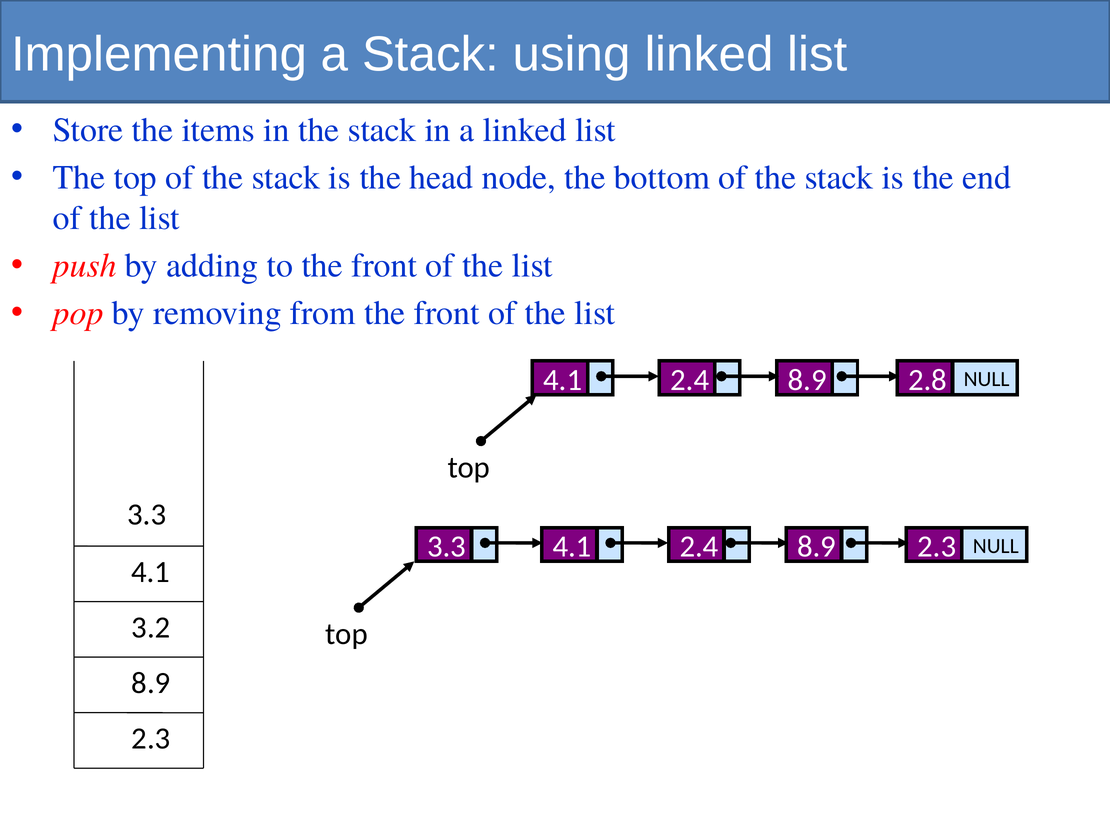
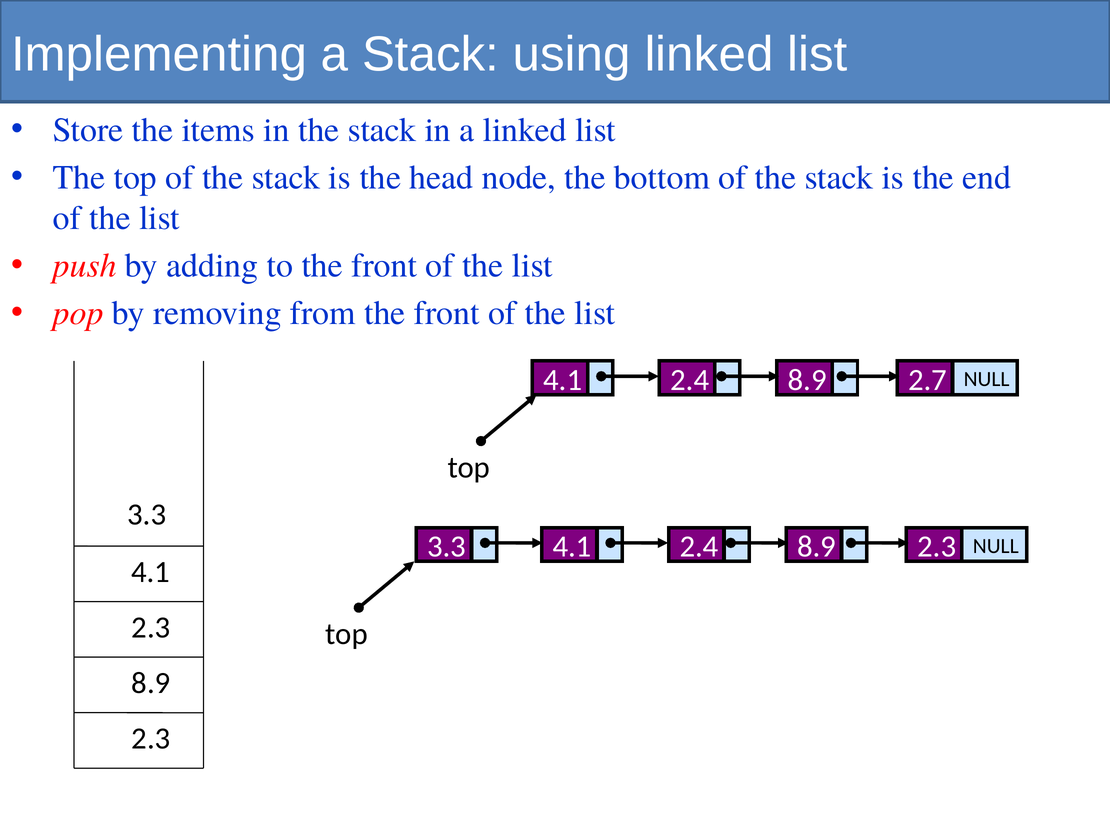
2.8: 2.8 -> 2.7
3.2 at (151, 627): 3.2 -> 2.3
